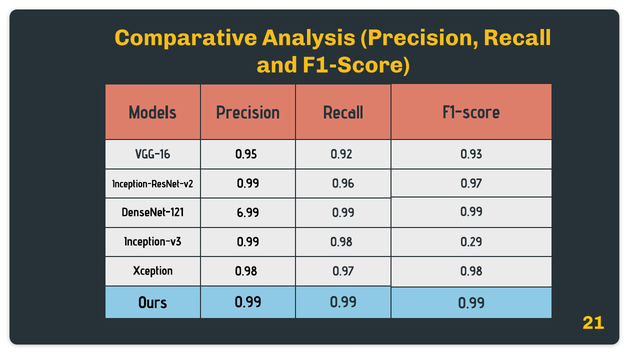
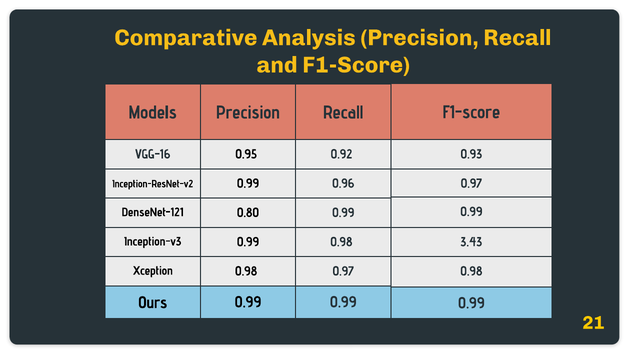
6.99: 6.99 -> 0.80
0.29: 0.29 -> 3.43
